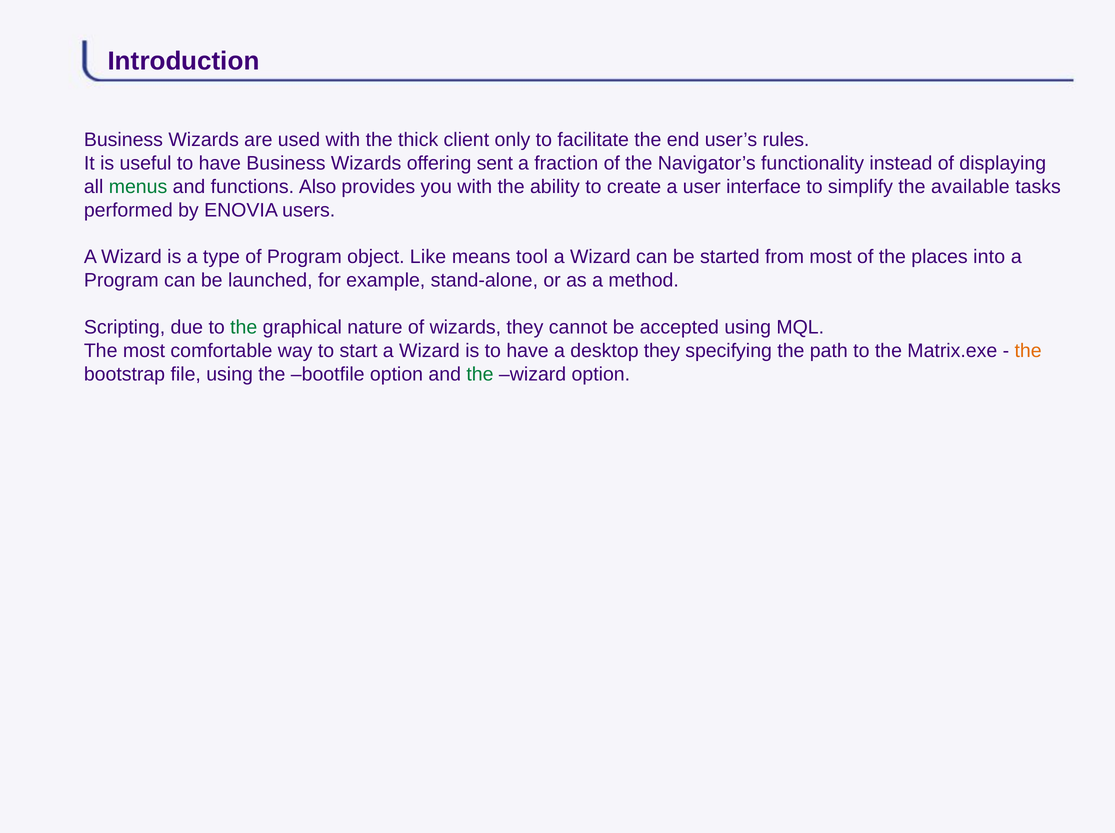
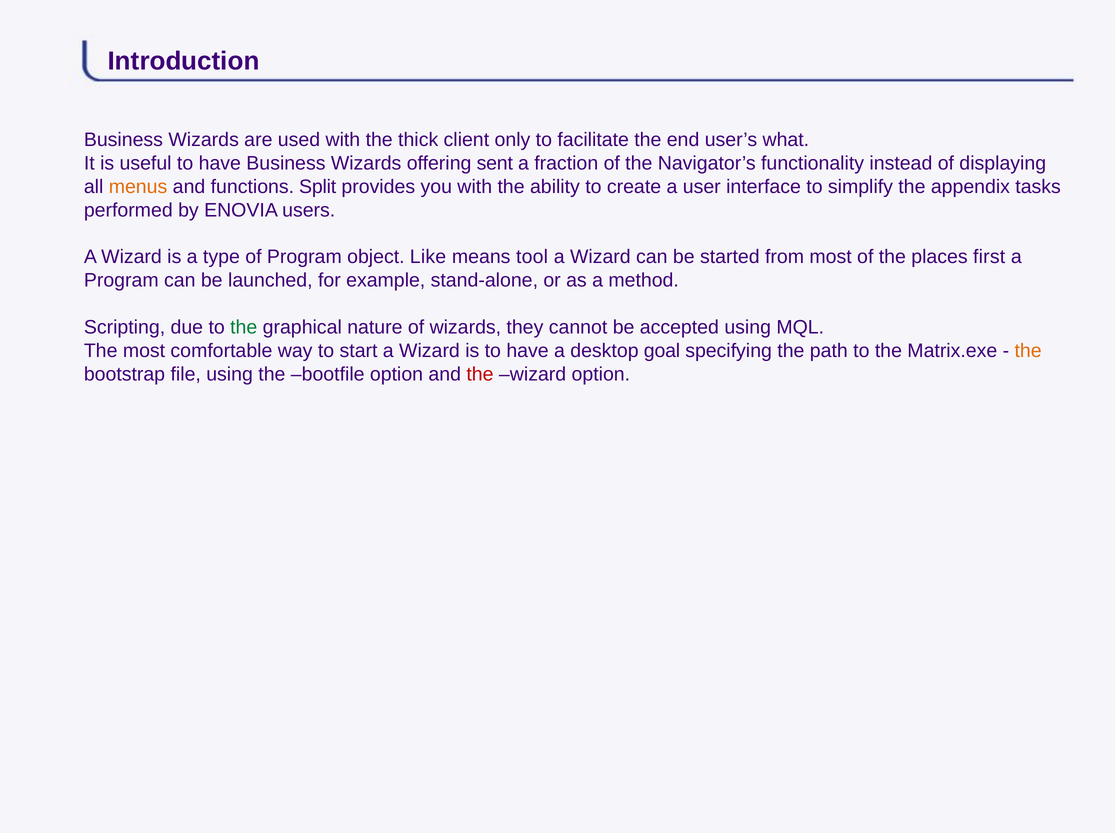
rules: rules -> what
menus colour: green -> orange
Also: Also -> Split
available: available -> appendix
into: into -> first
desktop they: they -> goal
the at (480, 374) colour: green -> red
